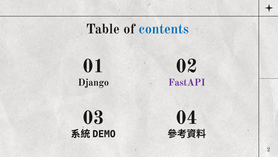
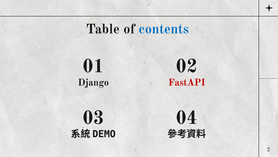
FastAPI colour: purple -> red
